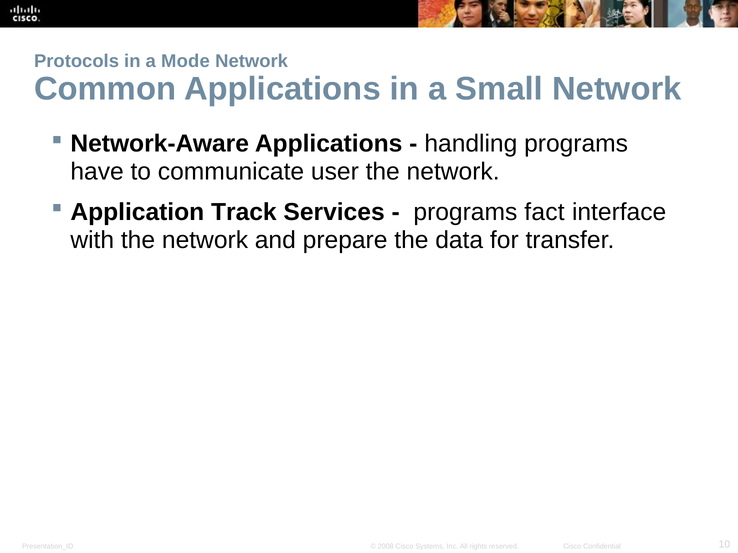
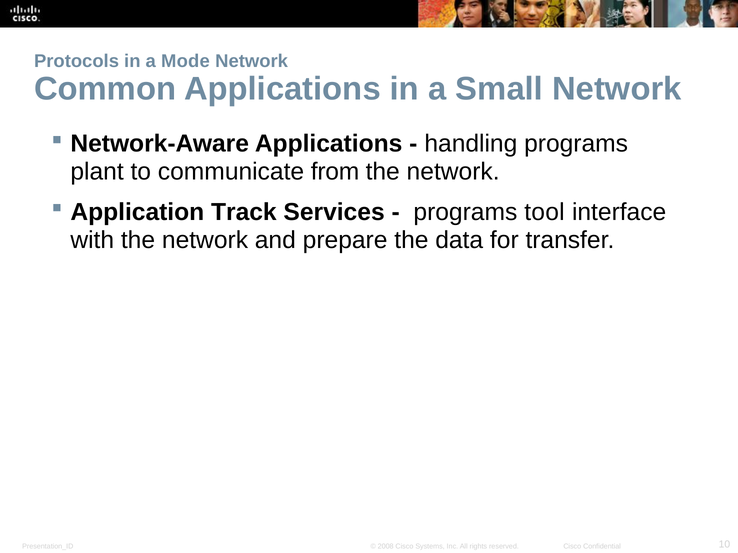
have: have -> plant
user: user -> from
fact: fact -> tool
